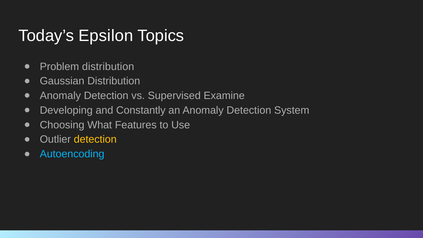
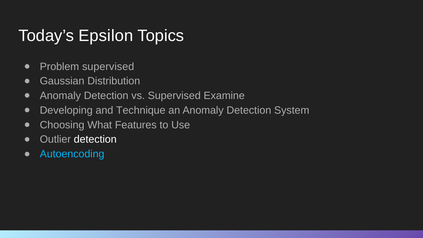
Problem distribution: distribution -> supervised
Constantly: Constantly -> Technique
detection at (95, 139) colour: yellow -> white
